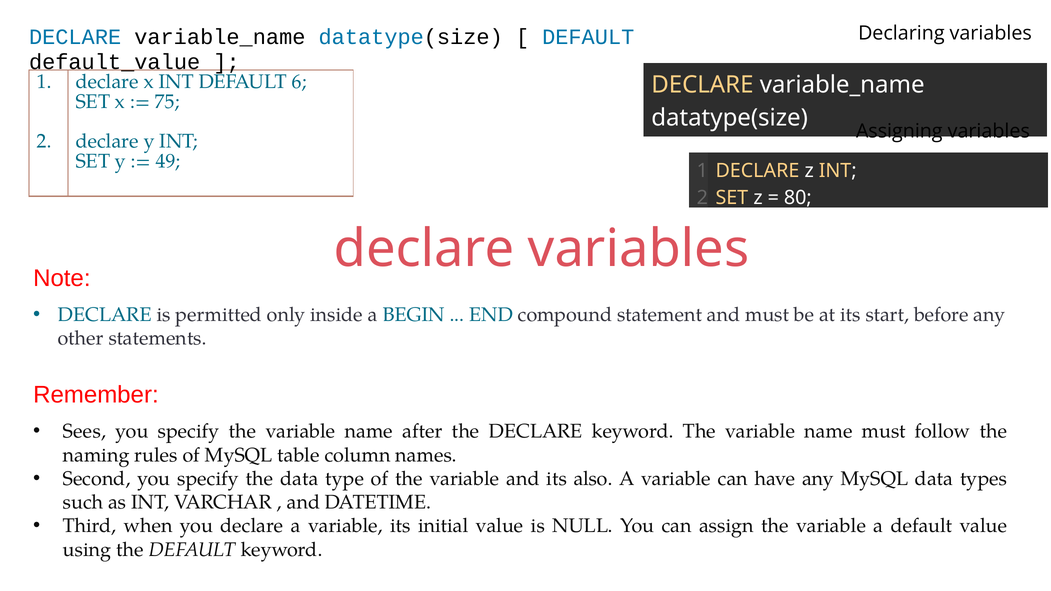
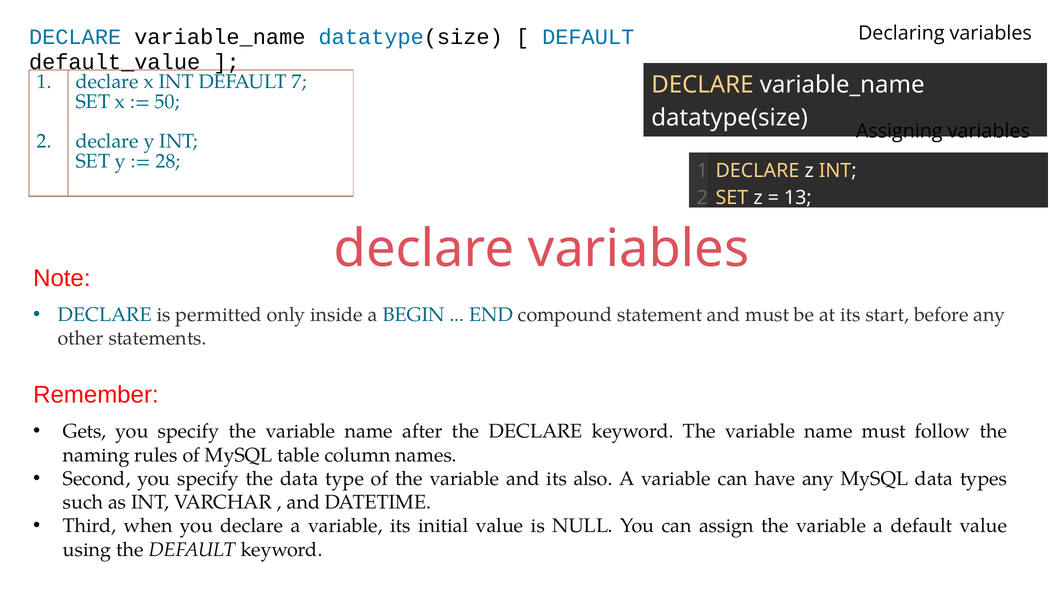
6: 6 -> 7
75: 75 -> 50
49: 49 -> 28
80: 80 -> 13
Sees: Sees -> Gets
